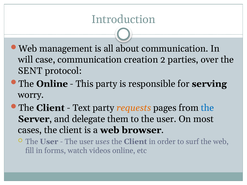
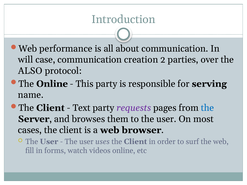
management: management -> performance
SENT: SENT -> ALSO
worry: worry -> name
requests colour: orange -> purple
delegate: delegate -> browses
